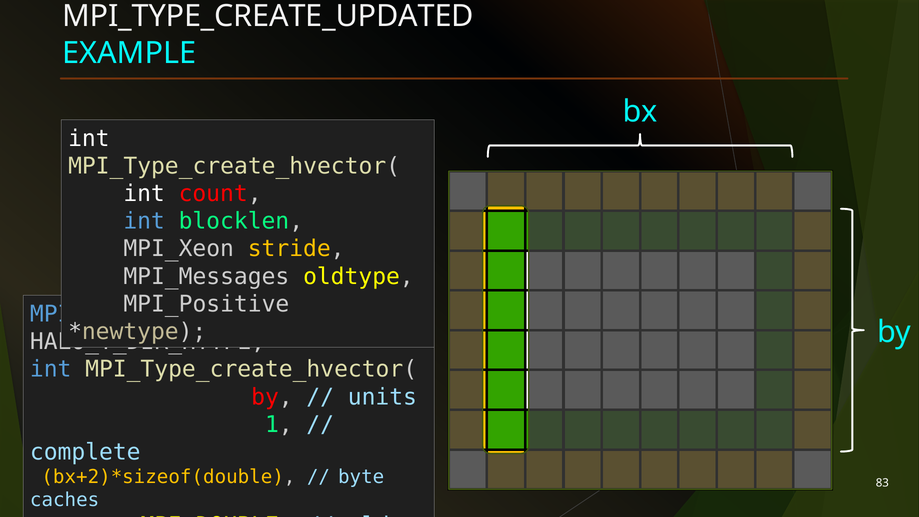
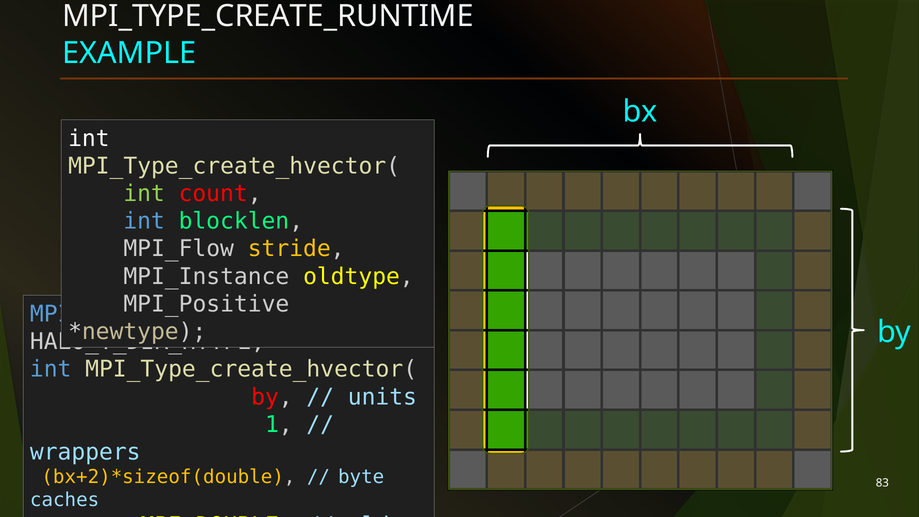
MPI_TYPE_CREATE_UPDATED: MPI_TYPE_CREATE_UPDATED -> MPI_TYPE_CREATE_RUNTIME
int at (144, 194) colour: white -> light green
MPI_Xeon: MPI_Xeon -> MPI_Flow
MPI_Messages: MPI_Messages -> MPI_Instance
complete: complete -> wrappers
